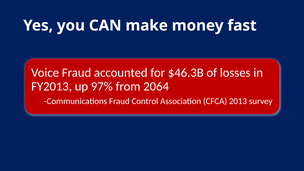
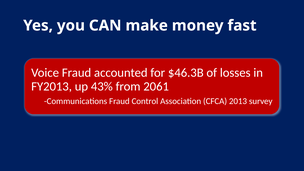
97%: 97% -> 43%
2064: 2064 -> 2061
